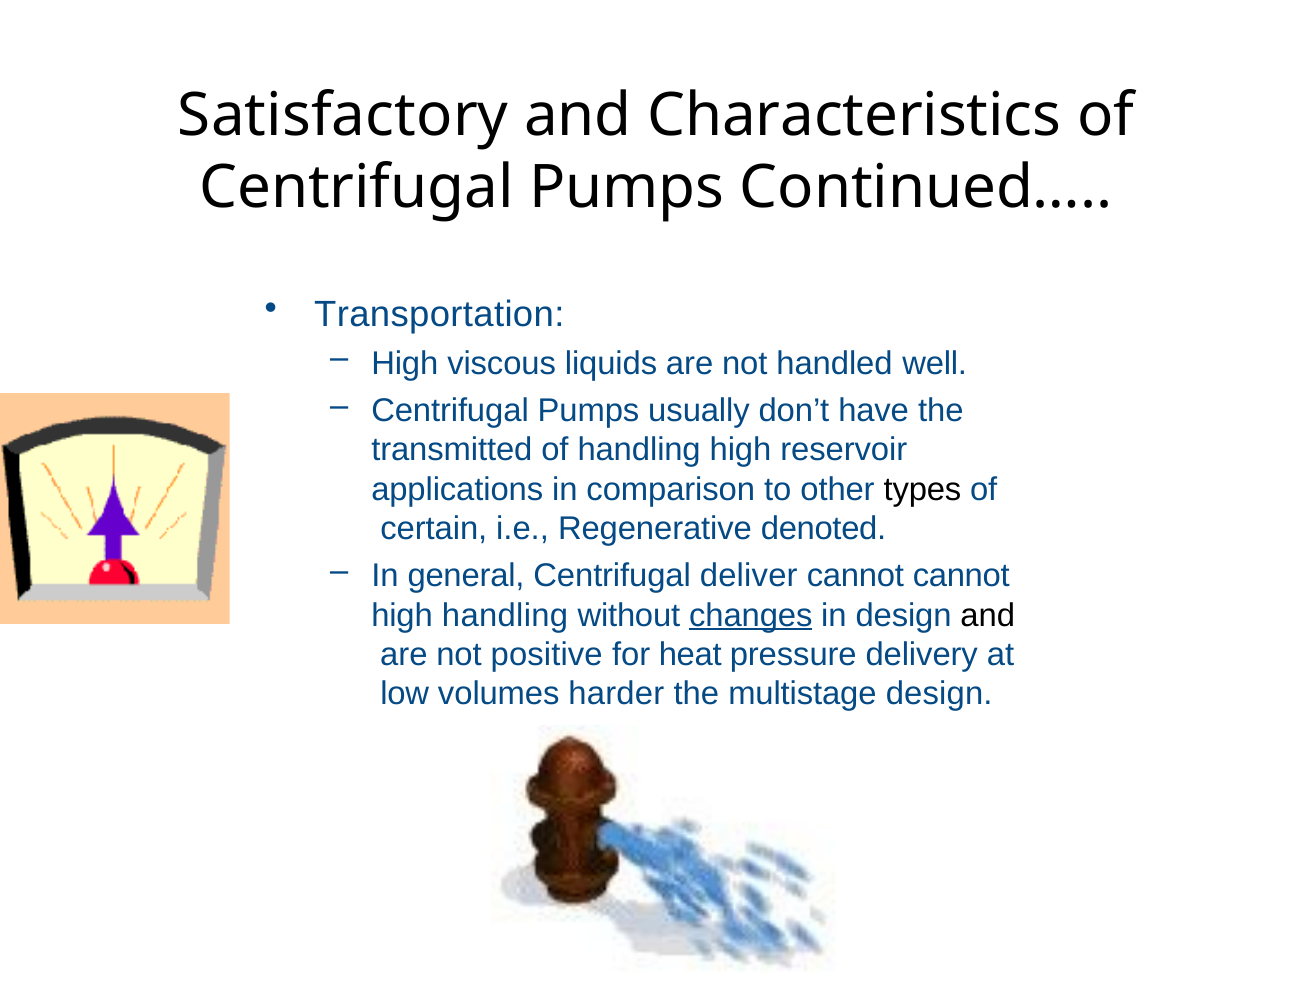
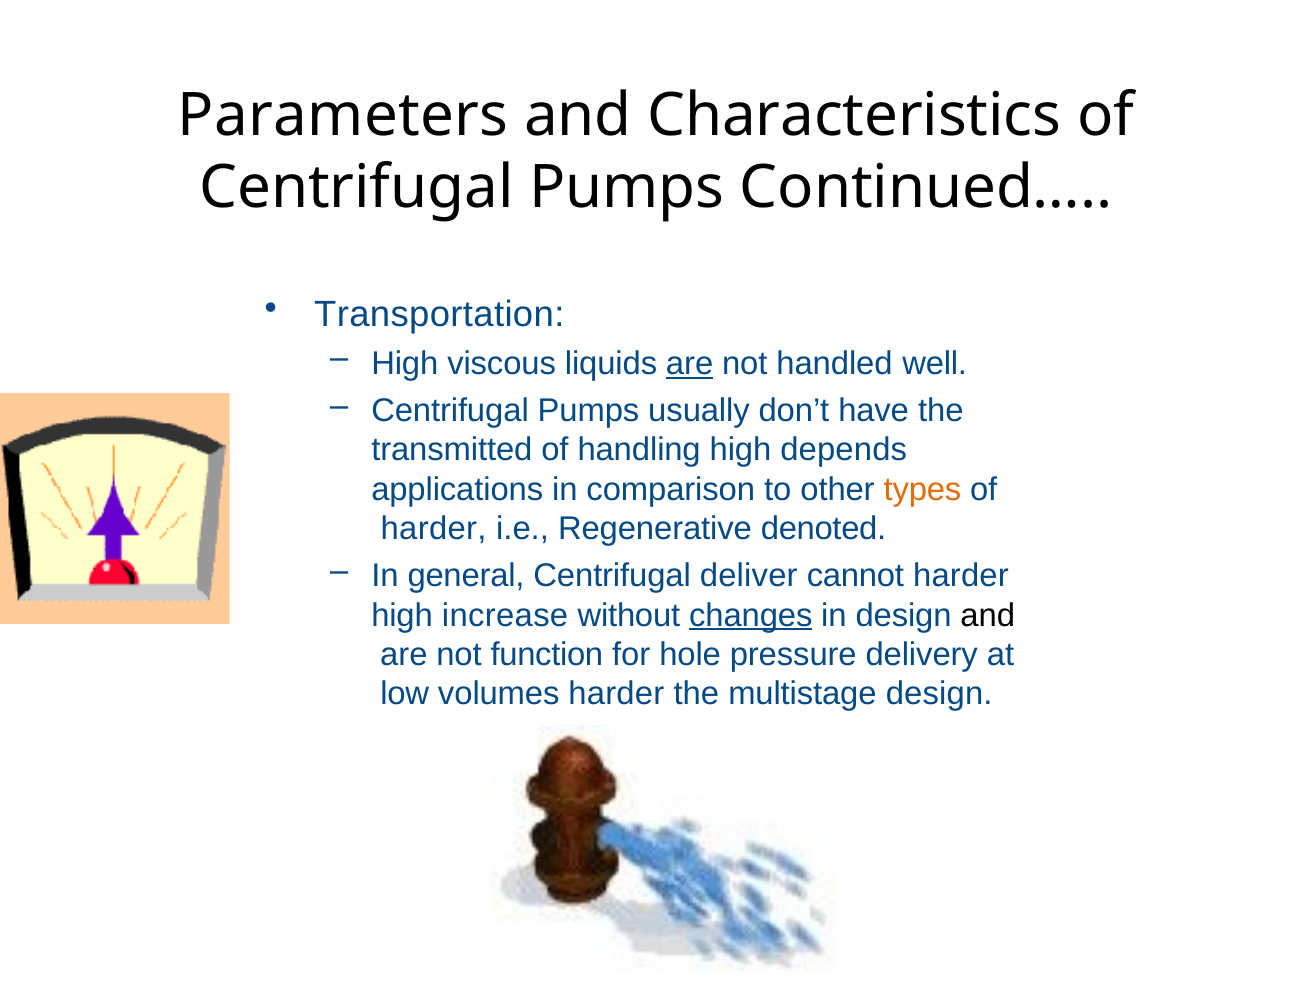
Satisfactory: Satisfactory -> Parameters
are at (690, 364) underline: none -> present
reservoir: reservoir -> depends
types colour: black -> orange
certain at (434, 529): certain -> harder
cannot cannot: cannot -> harder
high handling: handling -> increase
positive: positive -> function
heat: heat -> hole
